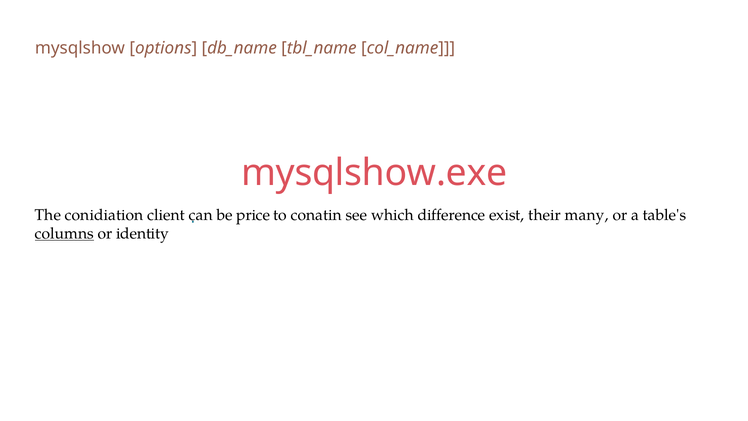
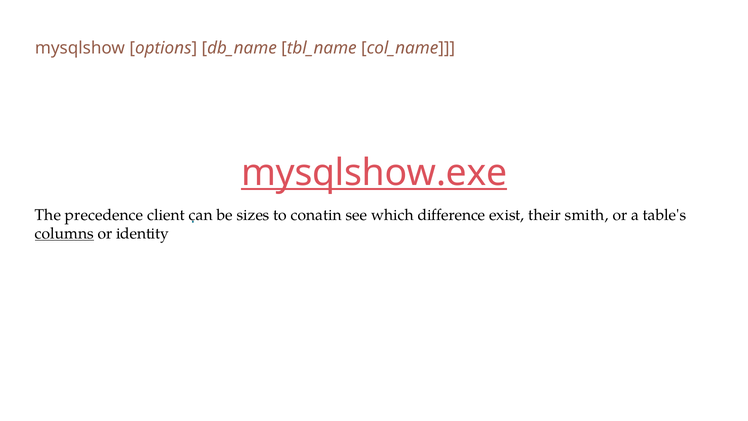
mysqlshow.exe underline: none -> present
conidiation: conidiation -> precedence
price: price -> sizes
many: many -> smith
